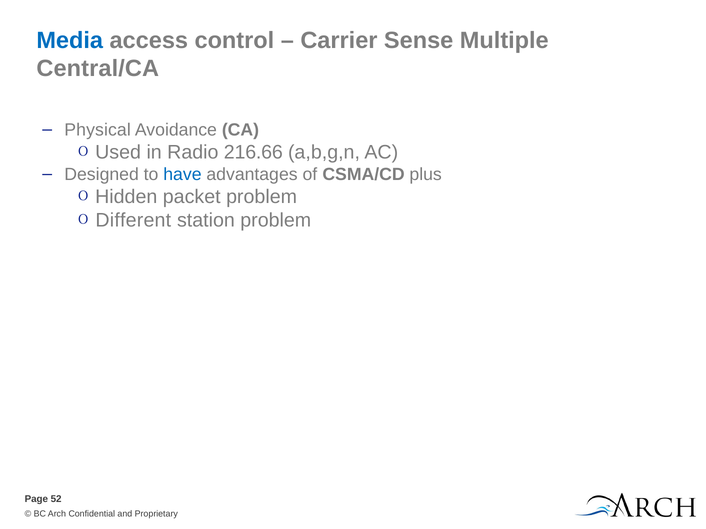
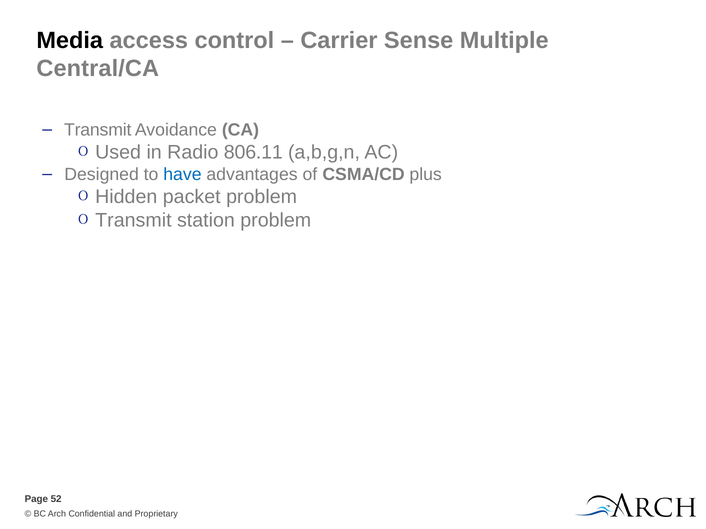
Media colour: blue -> black
Physical at (98, 130): Physical -> Transmit
216.66: 216.66 -> 806.11
Different at (133, 221): Different -> Transmit
